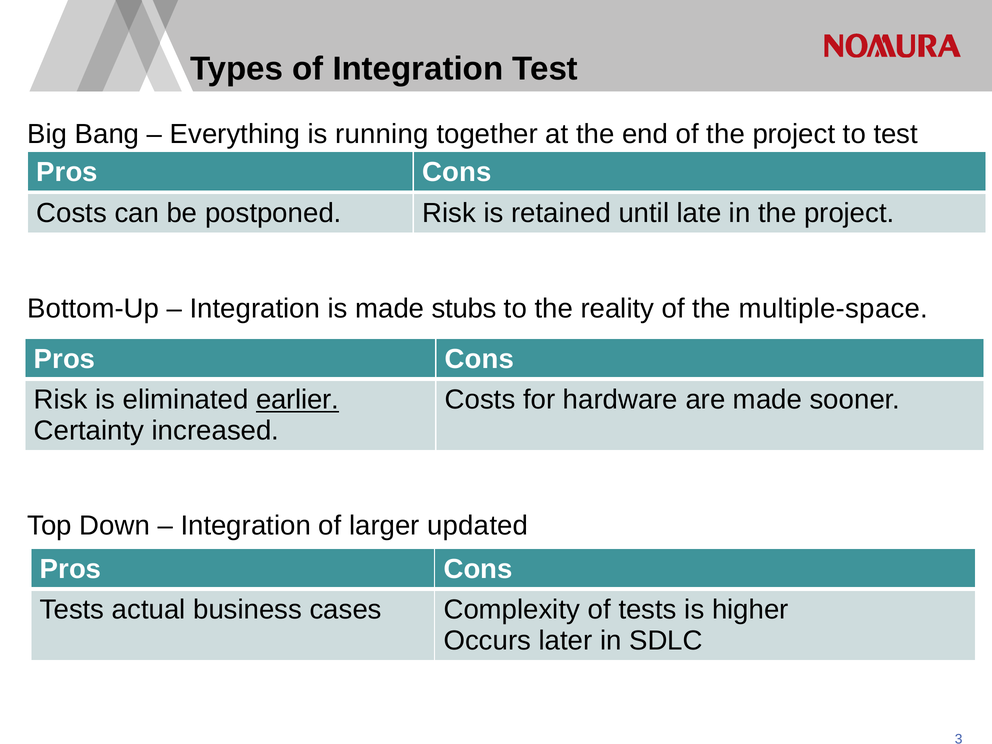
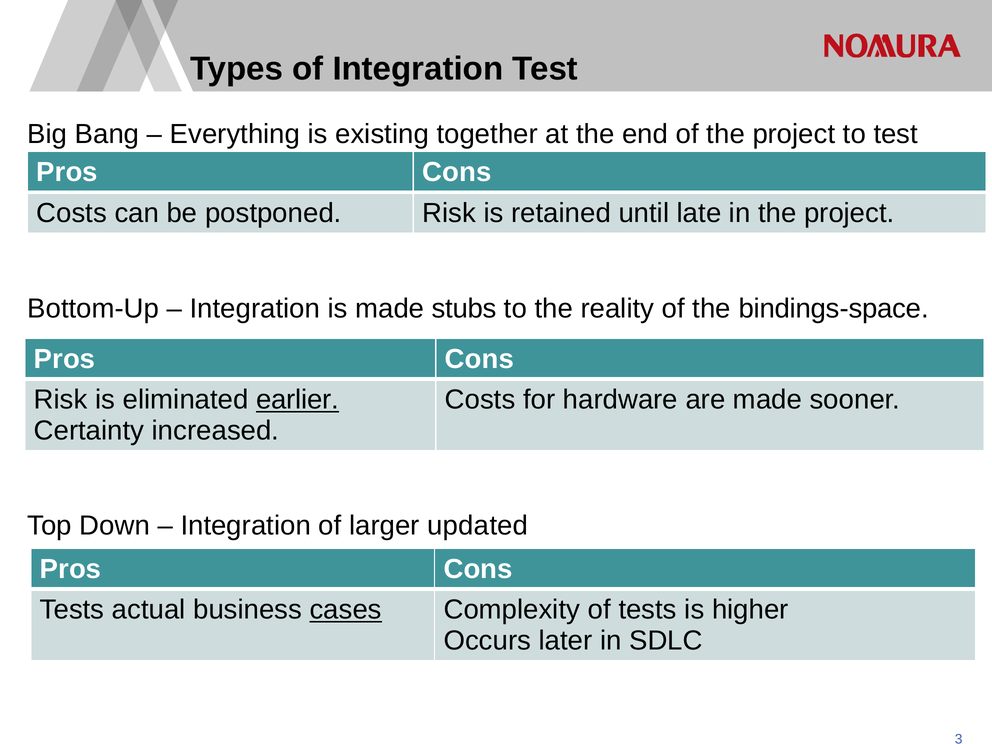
running: running -> existing
multiple-space: multiple-space -> bindings-space
cases underline: none -> present
